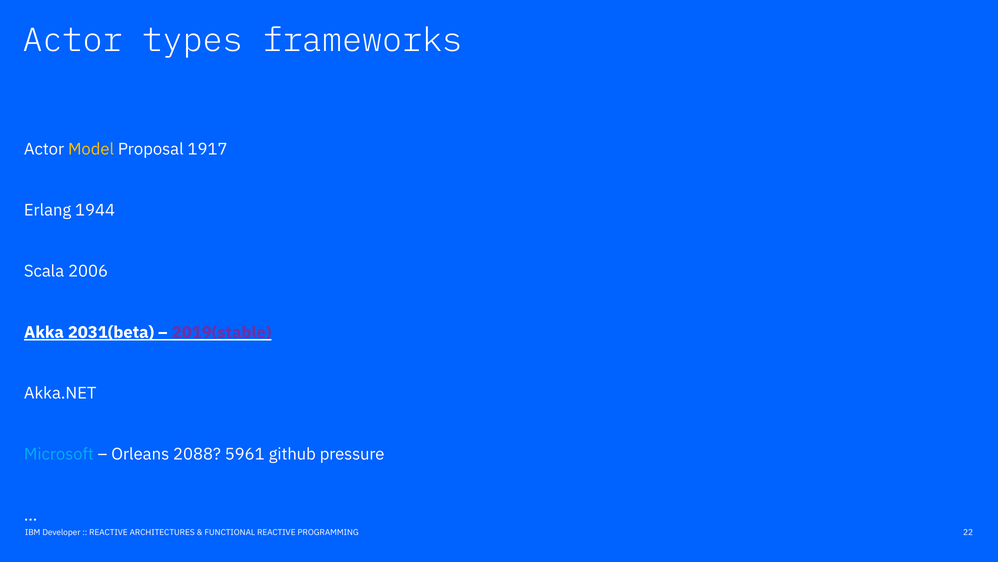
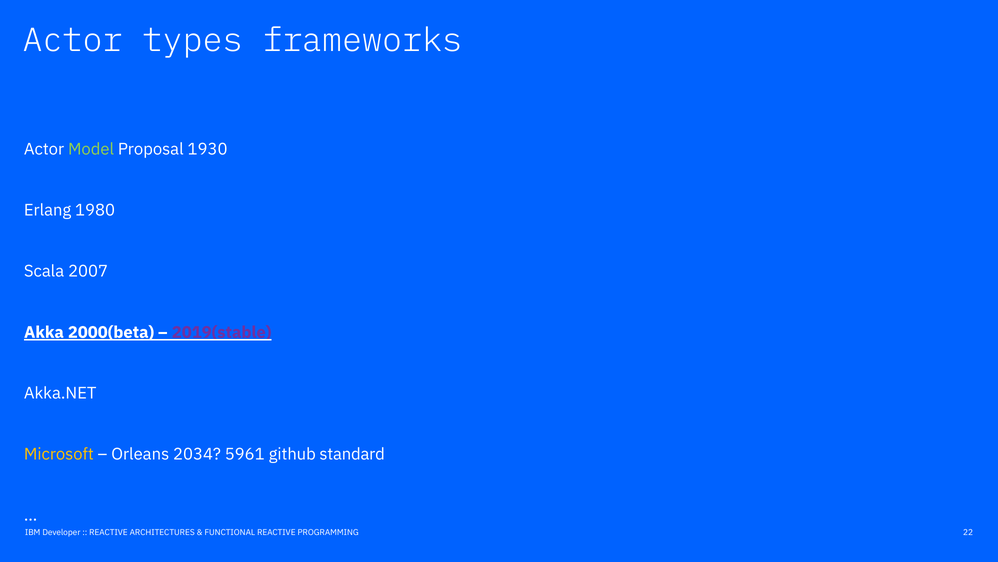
Model colour: yellow -> light green
1917: 1917 -> 1930
1944: 1944 -> 1980
2006: 2006 -> 2007
2031(beta: 2031(beta -> 2000(beta
Microsoft colour: light blue -> yellow
2088: 2088 -> 2034
pressure: pressure -> standard
